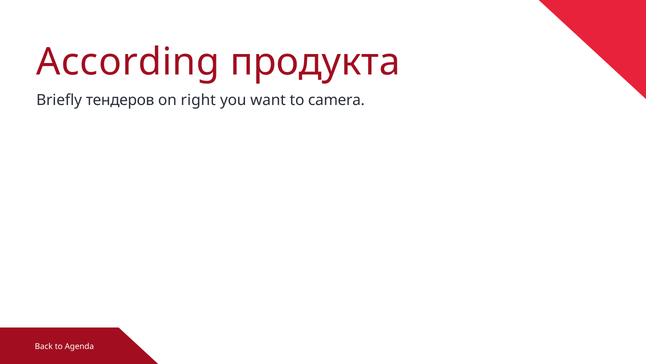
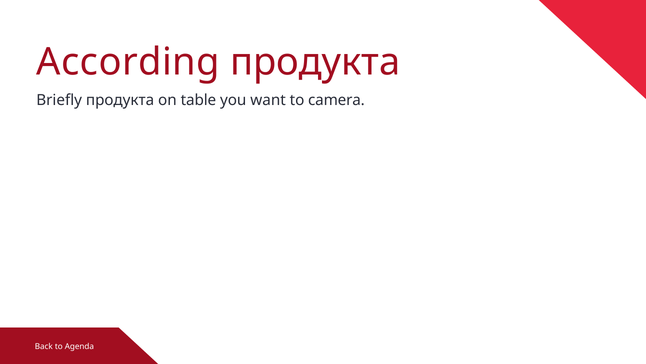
Briefly тендеров: тендеров -> продукта
right: right -> table
